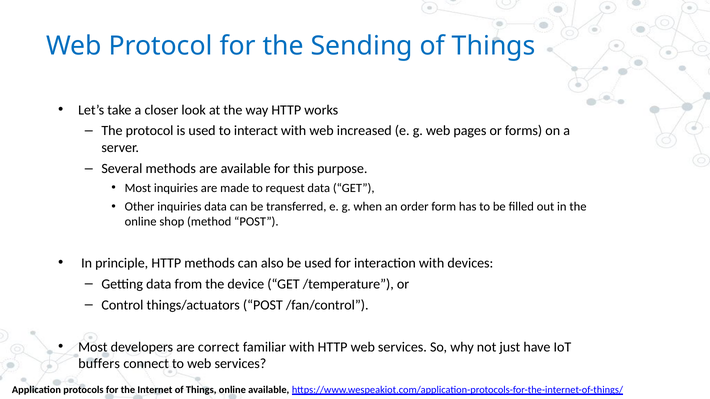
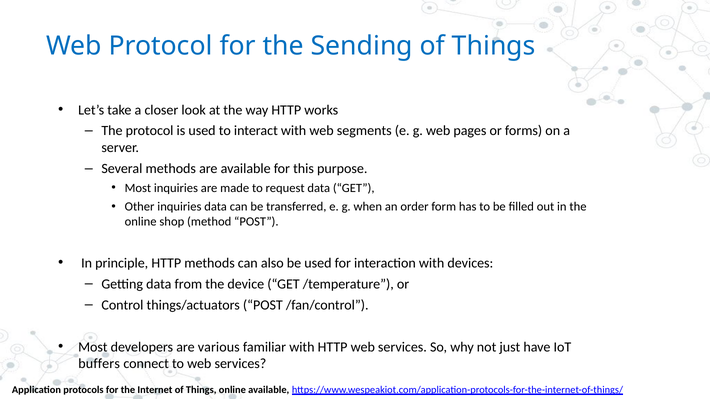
increased: increased -> segments
correct: correct -> various
